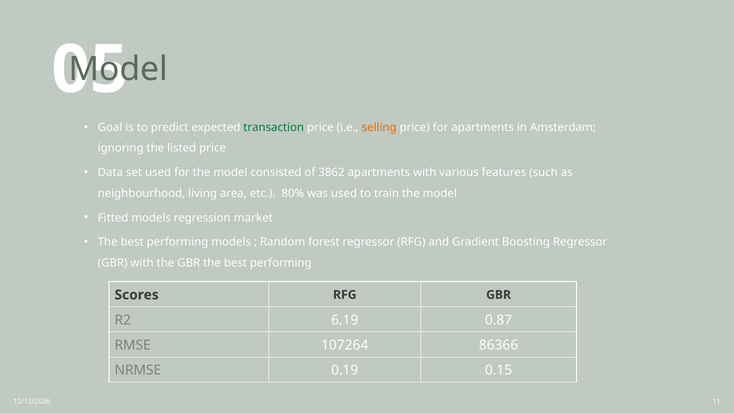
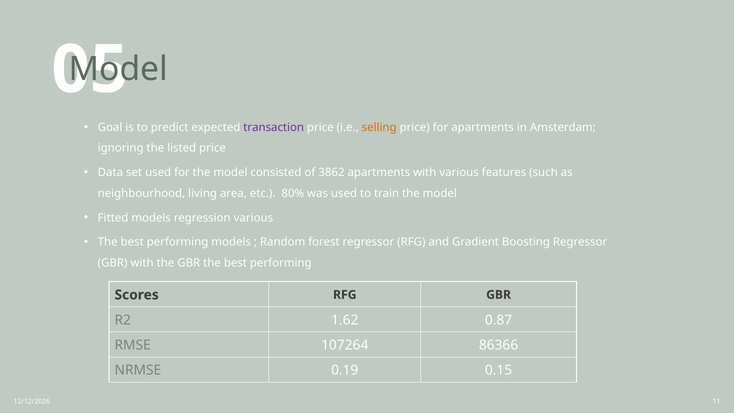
transaction colour: green -> purple
regression market: market -> various
6.19: 6.19 -> 1.62
